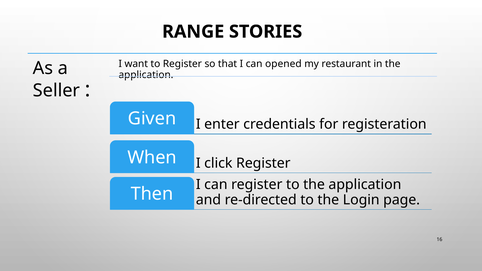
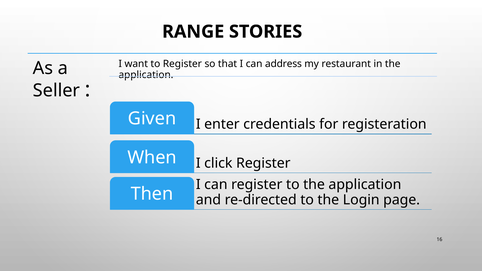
opened: opened -> address
